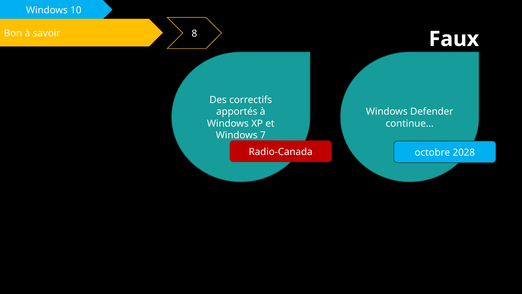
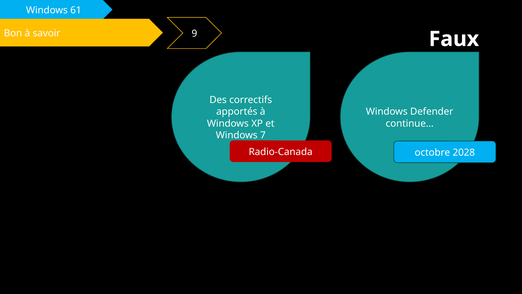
10: 10 -> 61
8: 8 -> 9
